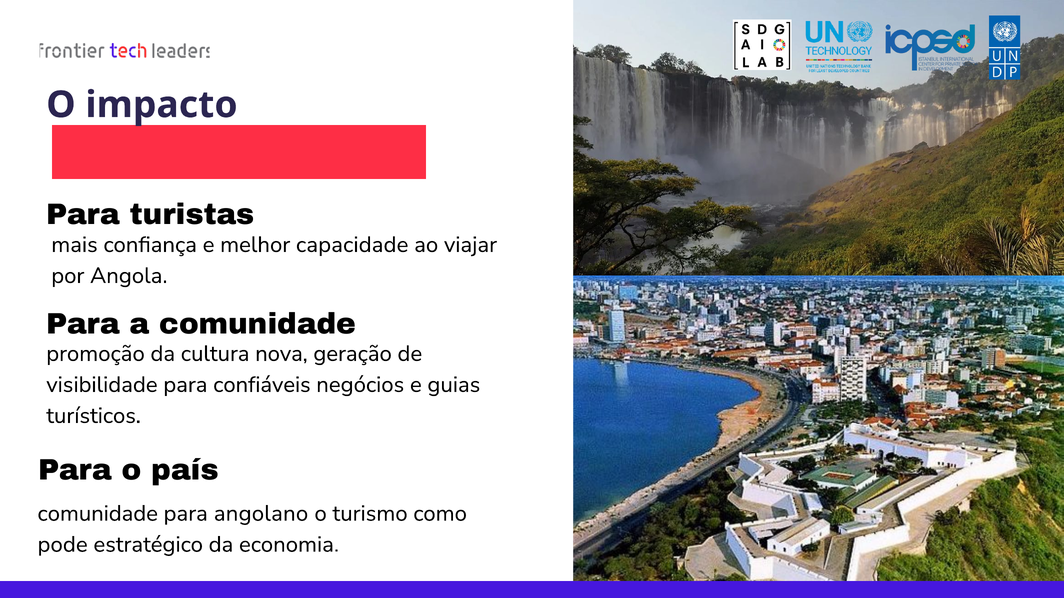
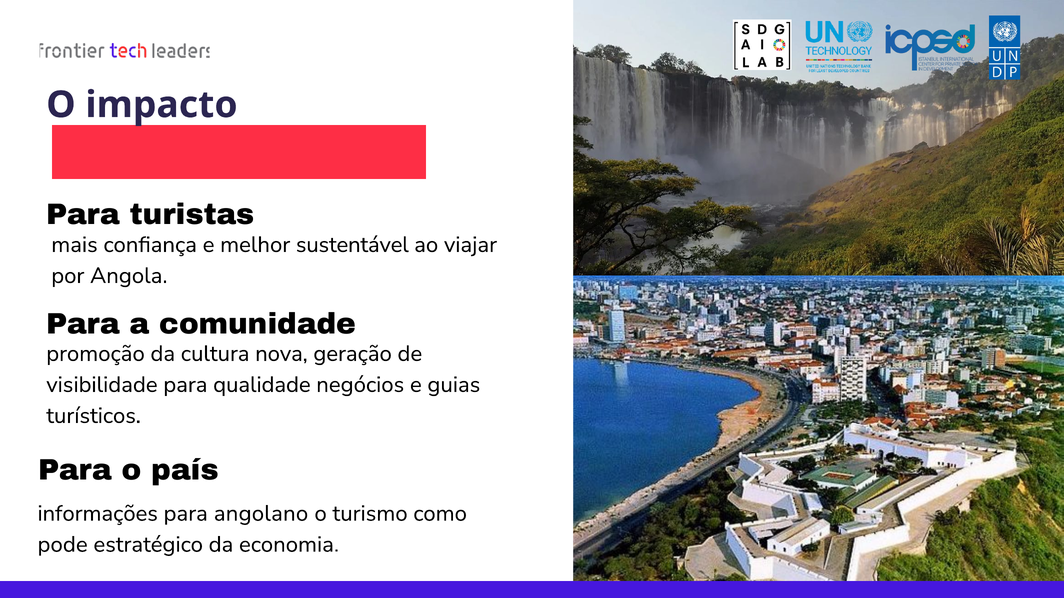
capacidade: capacidade -> sustentável
confiáveis: confiáveis -> qualidade
comunidade at (98, 514): comunidade -> informações
